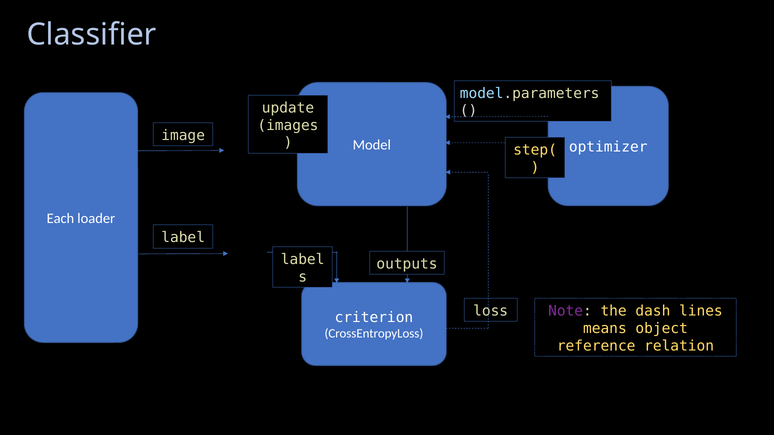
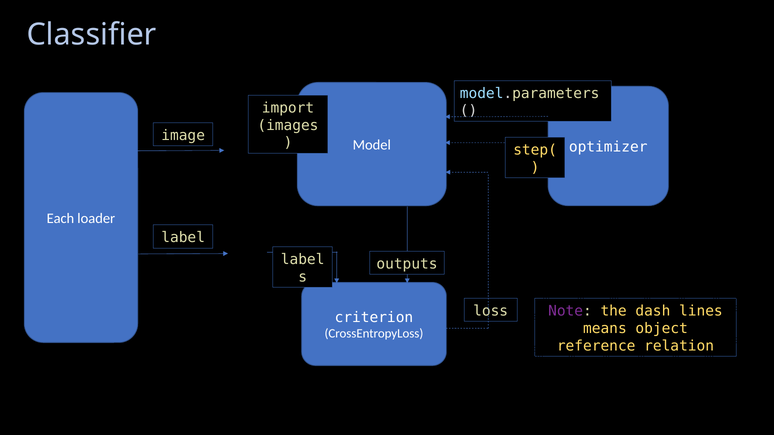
update: update -> import
